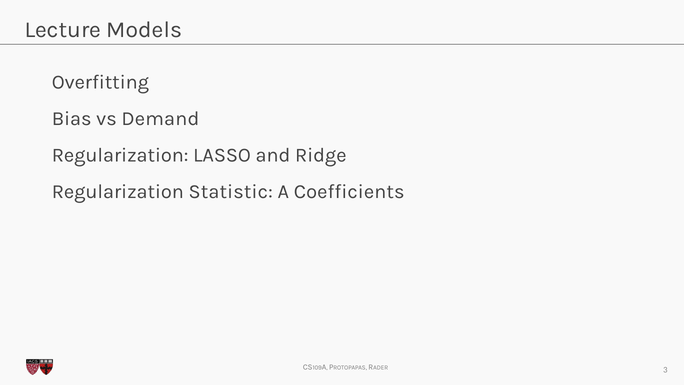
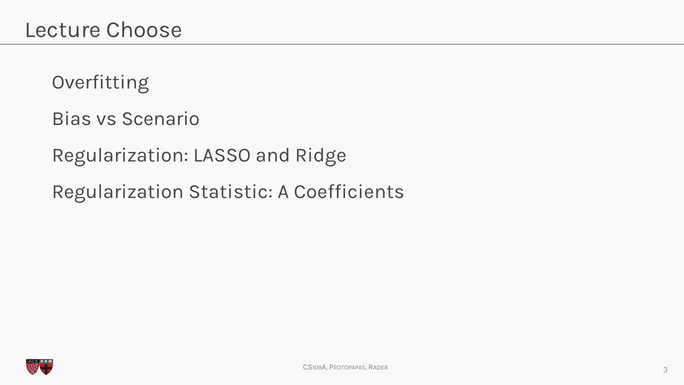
Models: Models -> Choose
Demand: Demand -> Scenario
